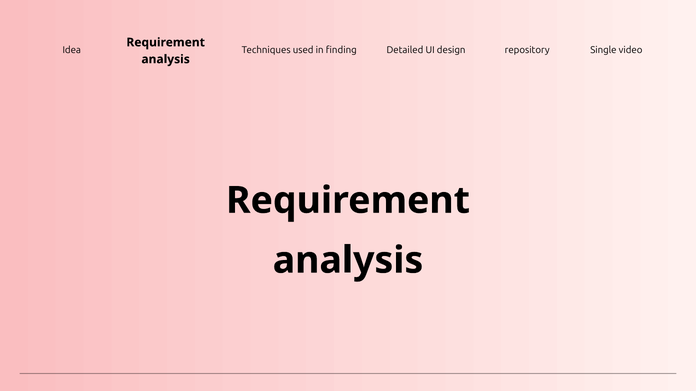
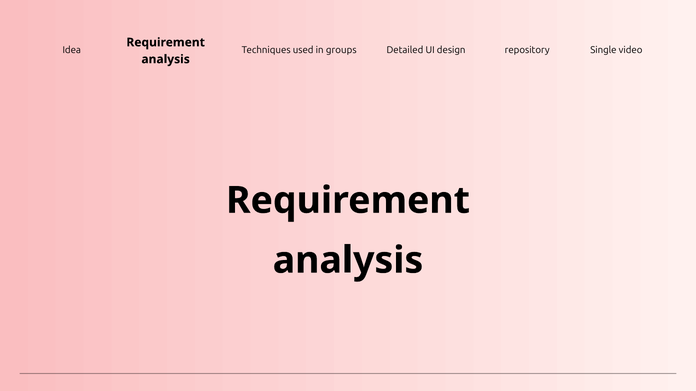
finding: finding -> groups
